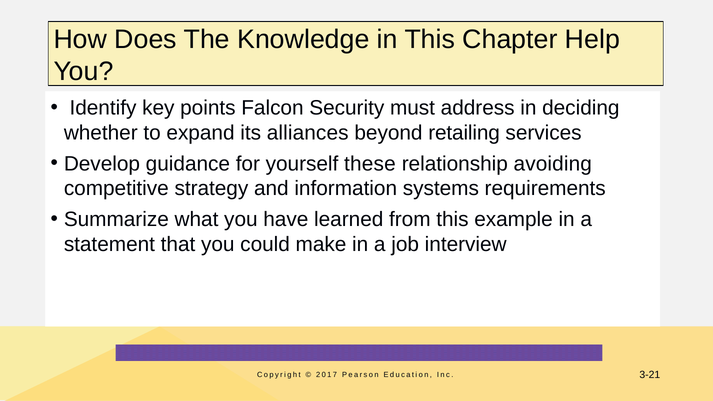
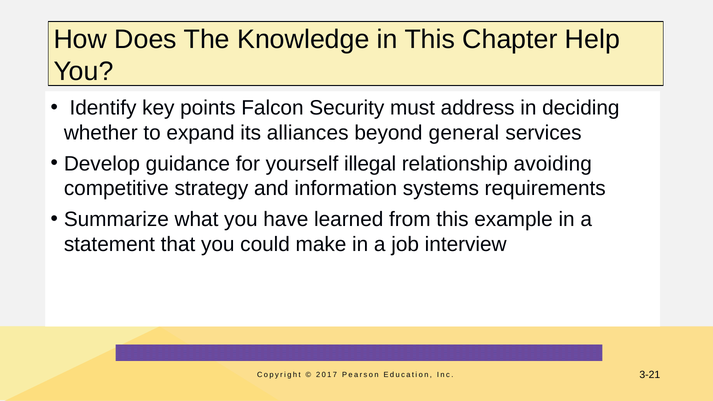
retailing: retailing -> general
these: these -> illegal
